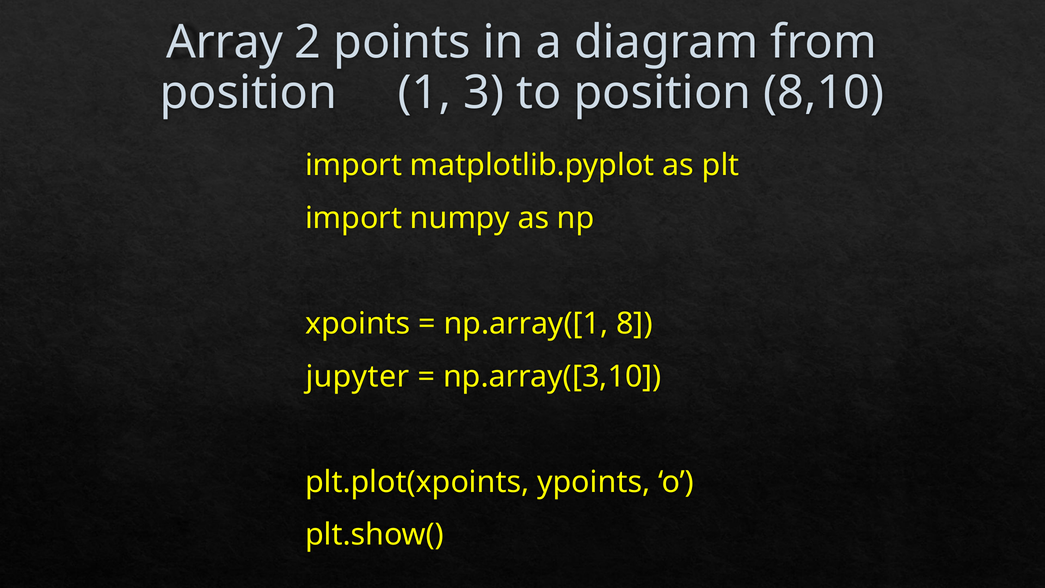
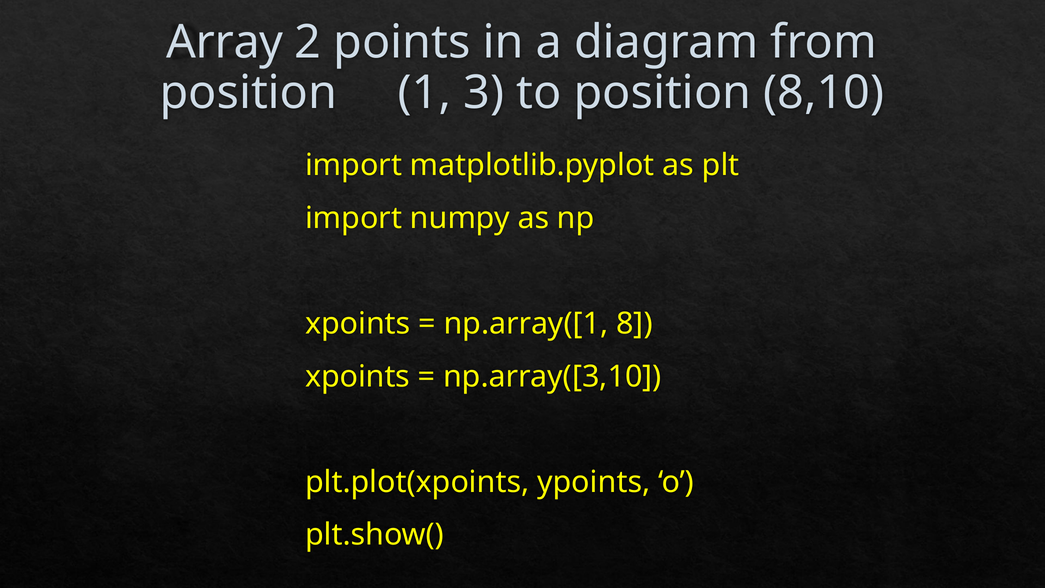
jupyter at (357, 376): jupyter -> xpoints
